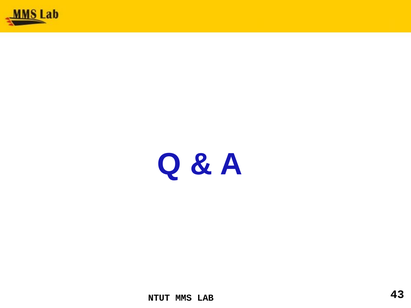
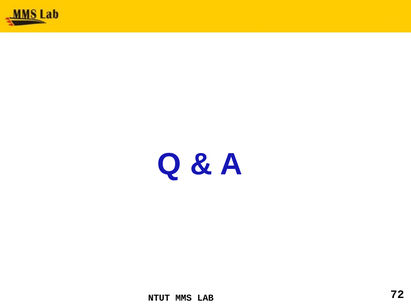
43: 43 -> 72
